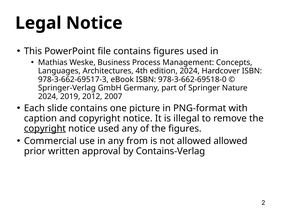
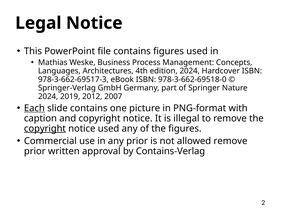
Each underline: none -> present
any from: from -> prior
allowed allowed: allowed -> remove
